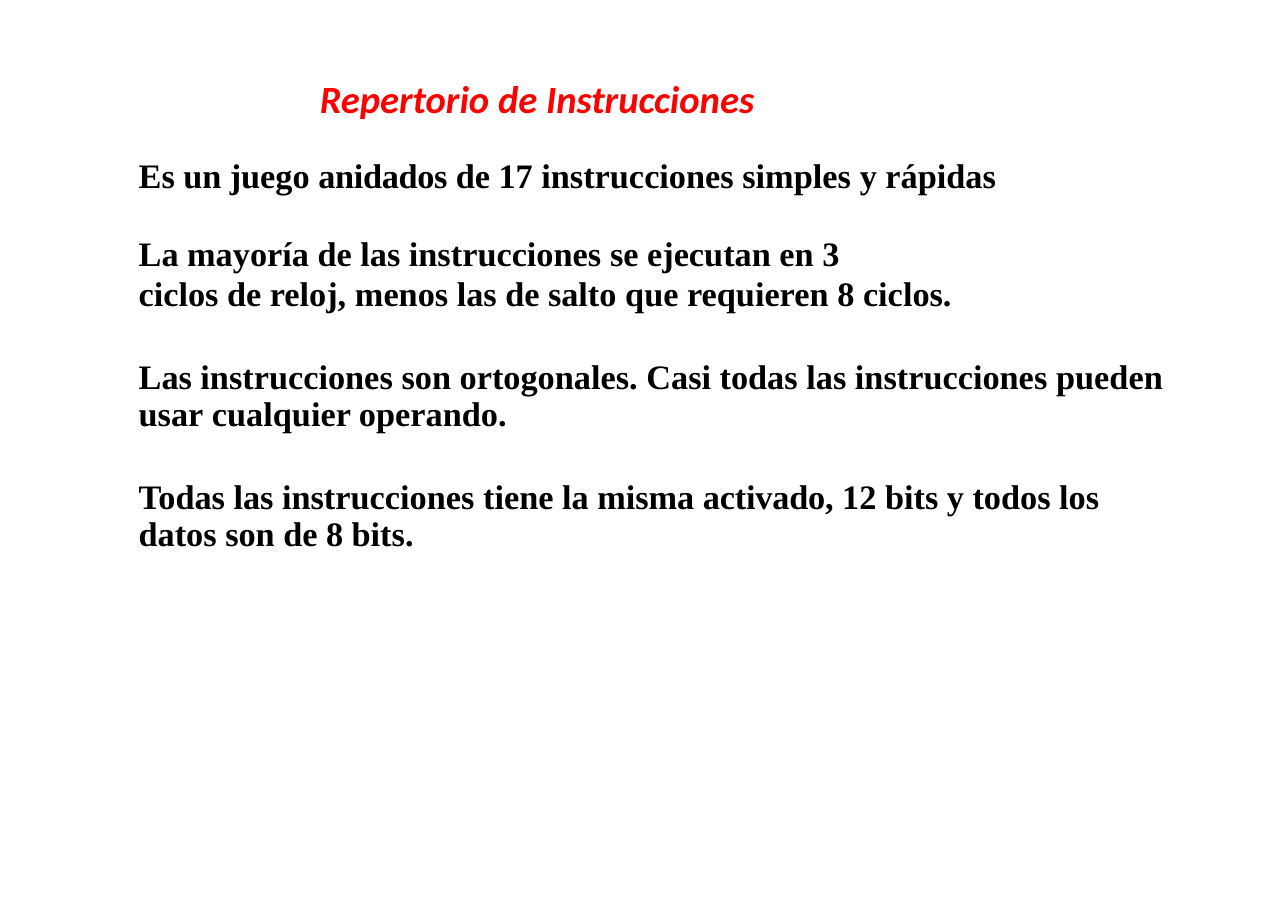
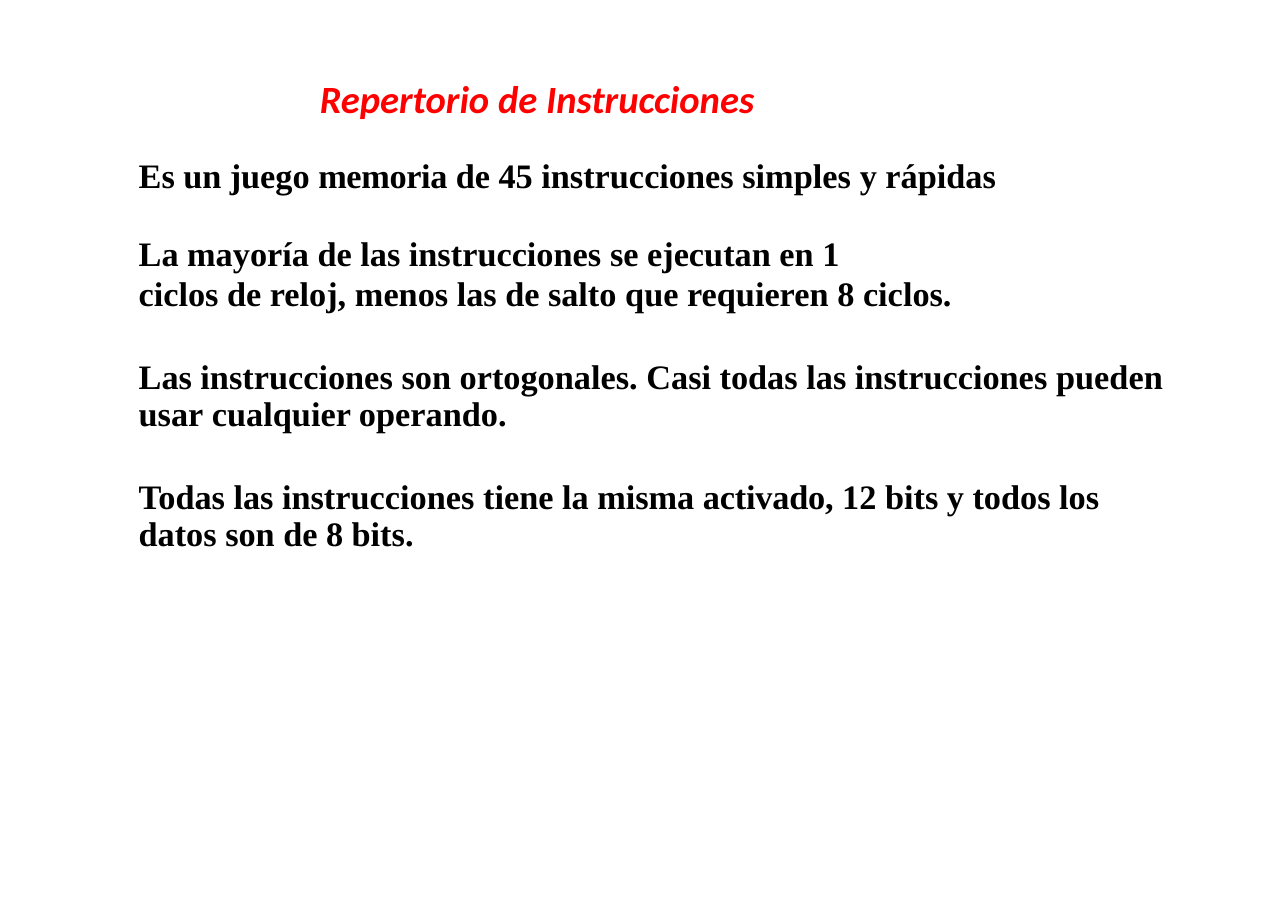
anidados: anidados -> memoria
17: 17 -> 45
3: 3 -> 1
